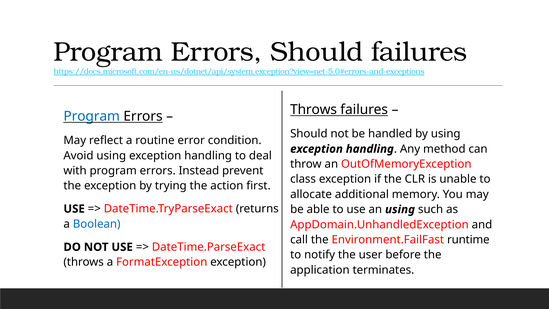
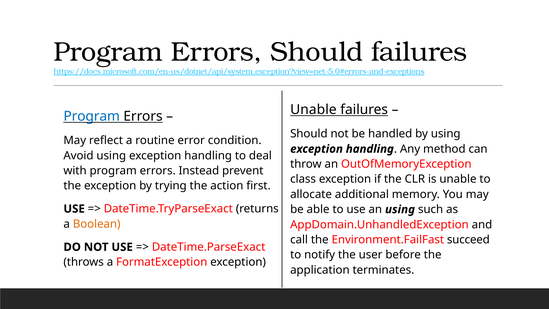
Throws at (314, 109): Throws -> Unable
Boolean colour: blue -> orange
runtime: runtime -> succeed
